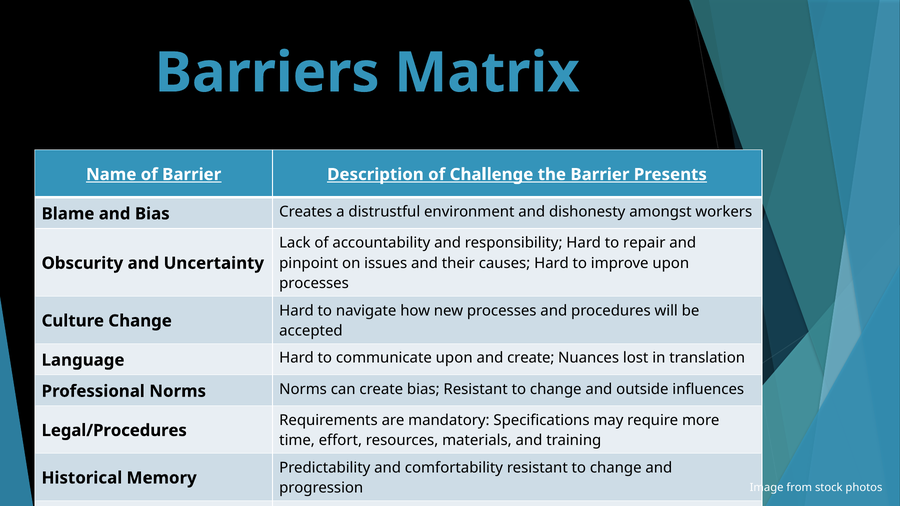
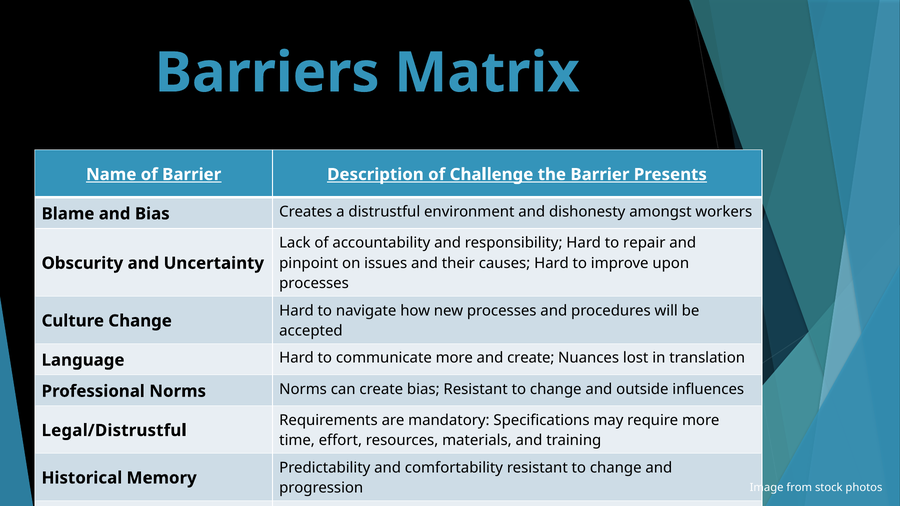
communicate upon: upon -> more
Legal/Procedures: Legal/Procedures -> Legal/Distrustful
